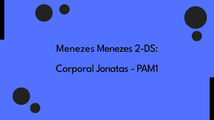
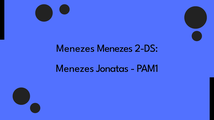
Corporal at (75, 68): Corporal -> Menezes
